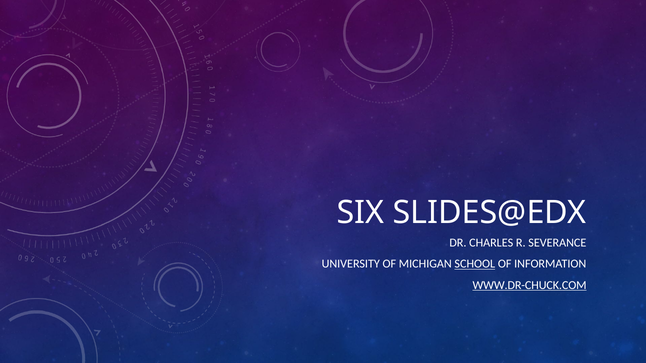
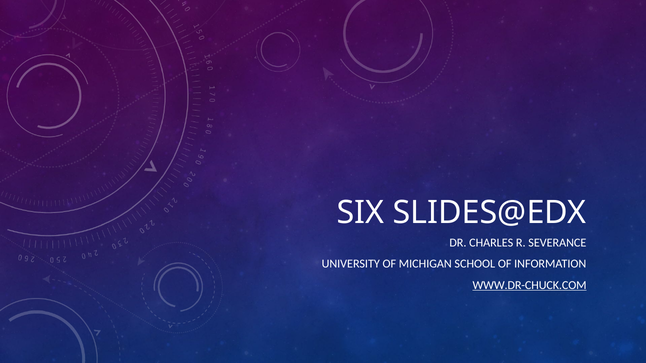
SCHOOL underline: present -> none
